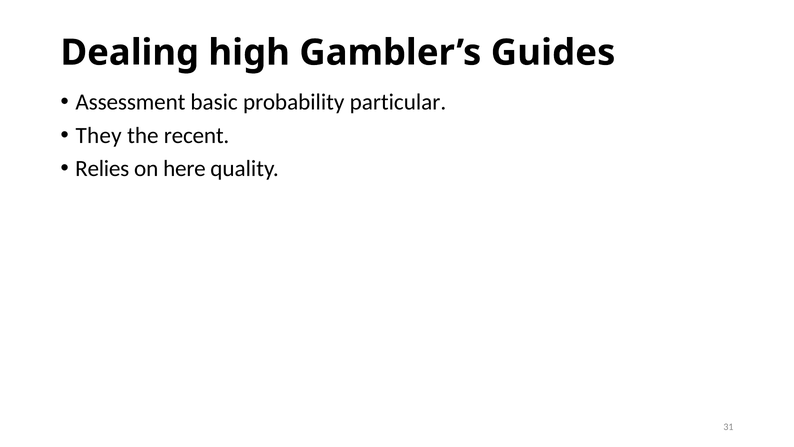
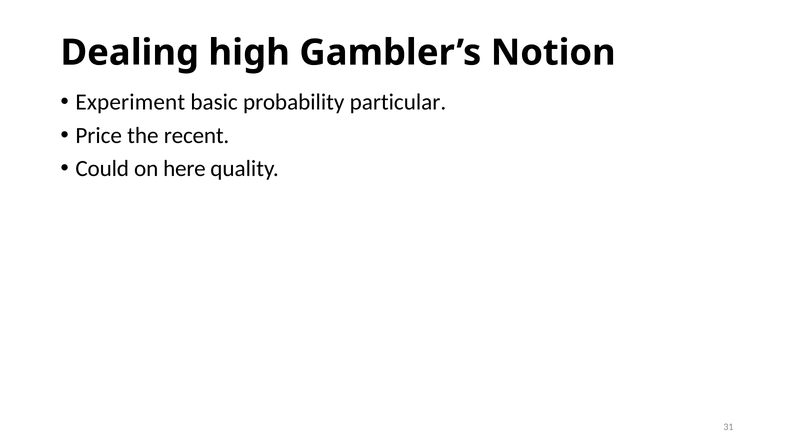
Guides: Guides -> Notion
Assessment: Assessment -> Experiment
They: They -> Price
Relies: Relies -> Could
